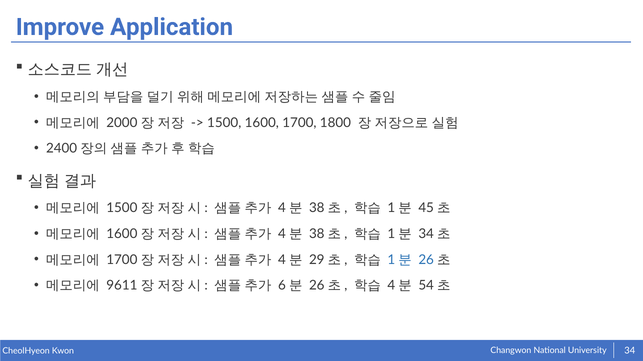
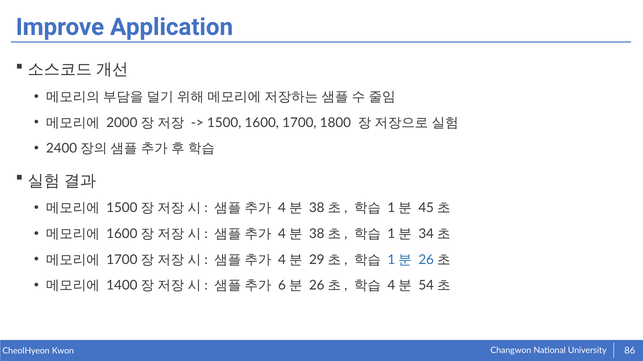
9611: 9611 -> 1400
34 at (630, 351): 34 -> 86
